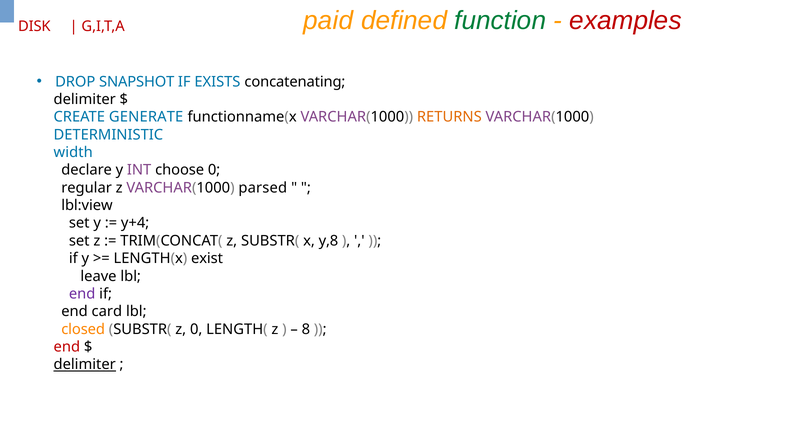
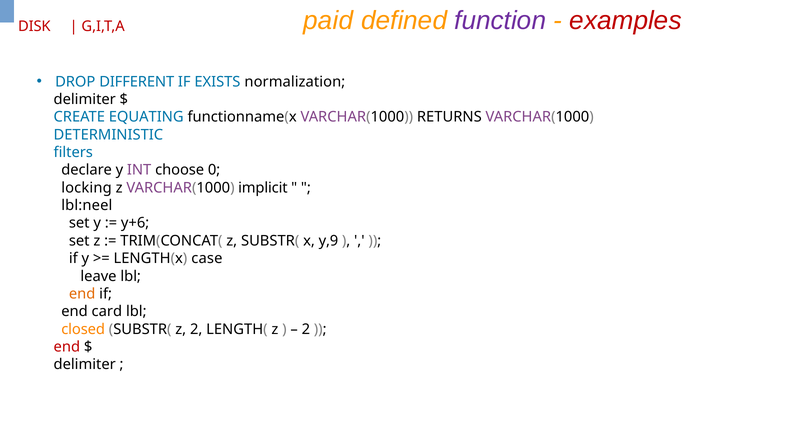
function colour: green -> purple
SNAPSHOT: SNAPSHOT -> DIFFERENT
concatenating: concatenating -> normalization
GENERATE: GENERATE -> EQUATING
RETURNS colour: orange -> black
width: width -> filters
regular: regular -> locking
parsed: parsed -> implicit
lbl:view: lbl:view -> lbl:neel
y+4: y+4 -> y+6
y,8: y,8 -> y,9
exist: exist -> case
end at (82, 294) colour: purple -> orange
z 0: 0 -> 2
8 at (306, 329): 8 -> 2
delimiter at (85, 365) underline: present -> none
